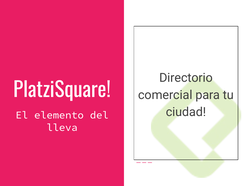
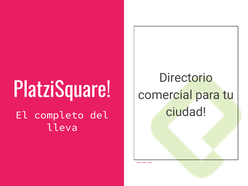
elemento: elemento -> completo
